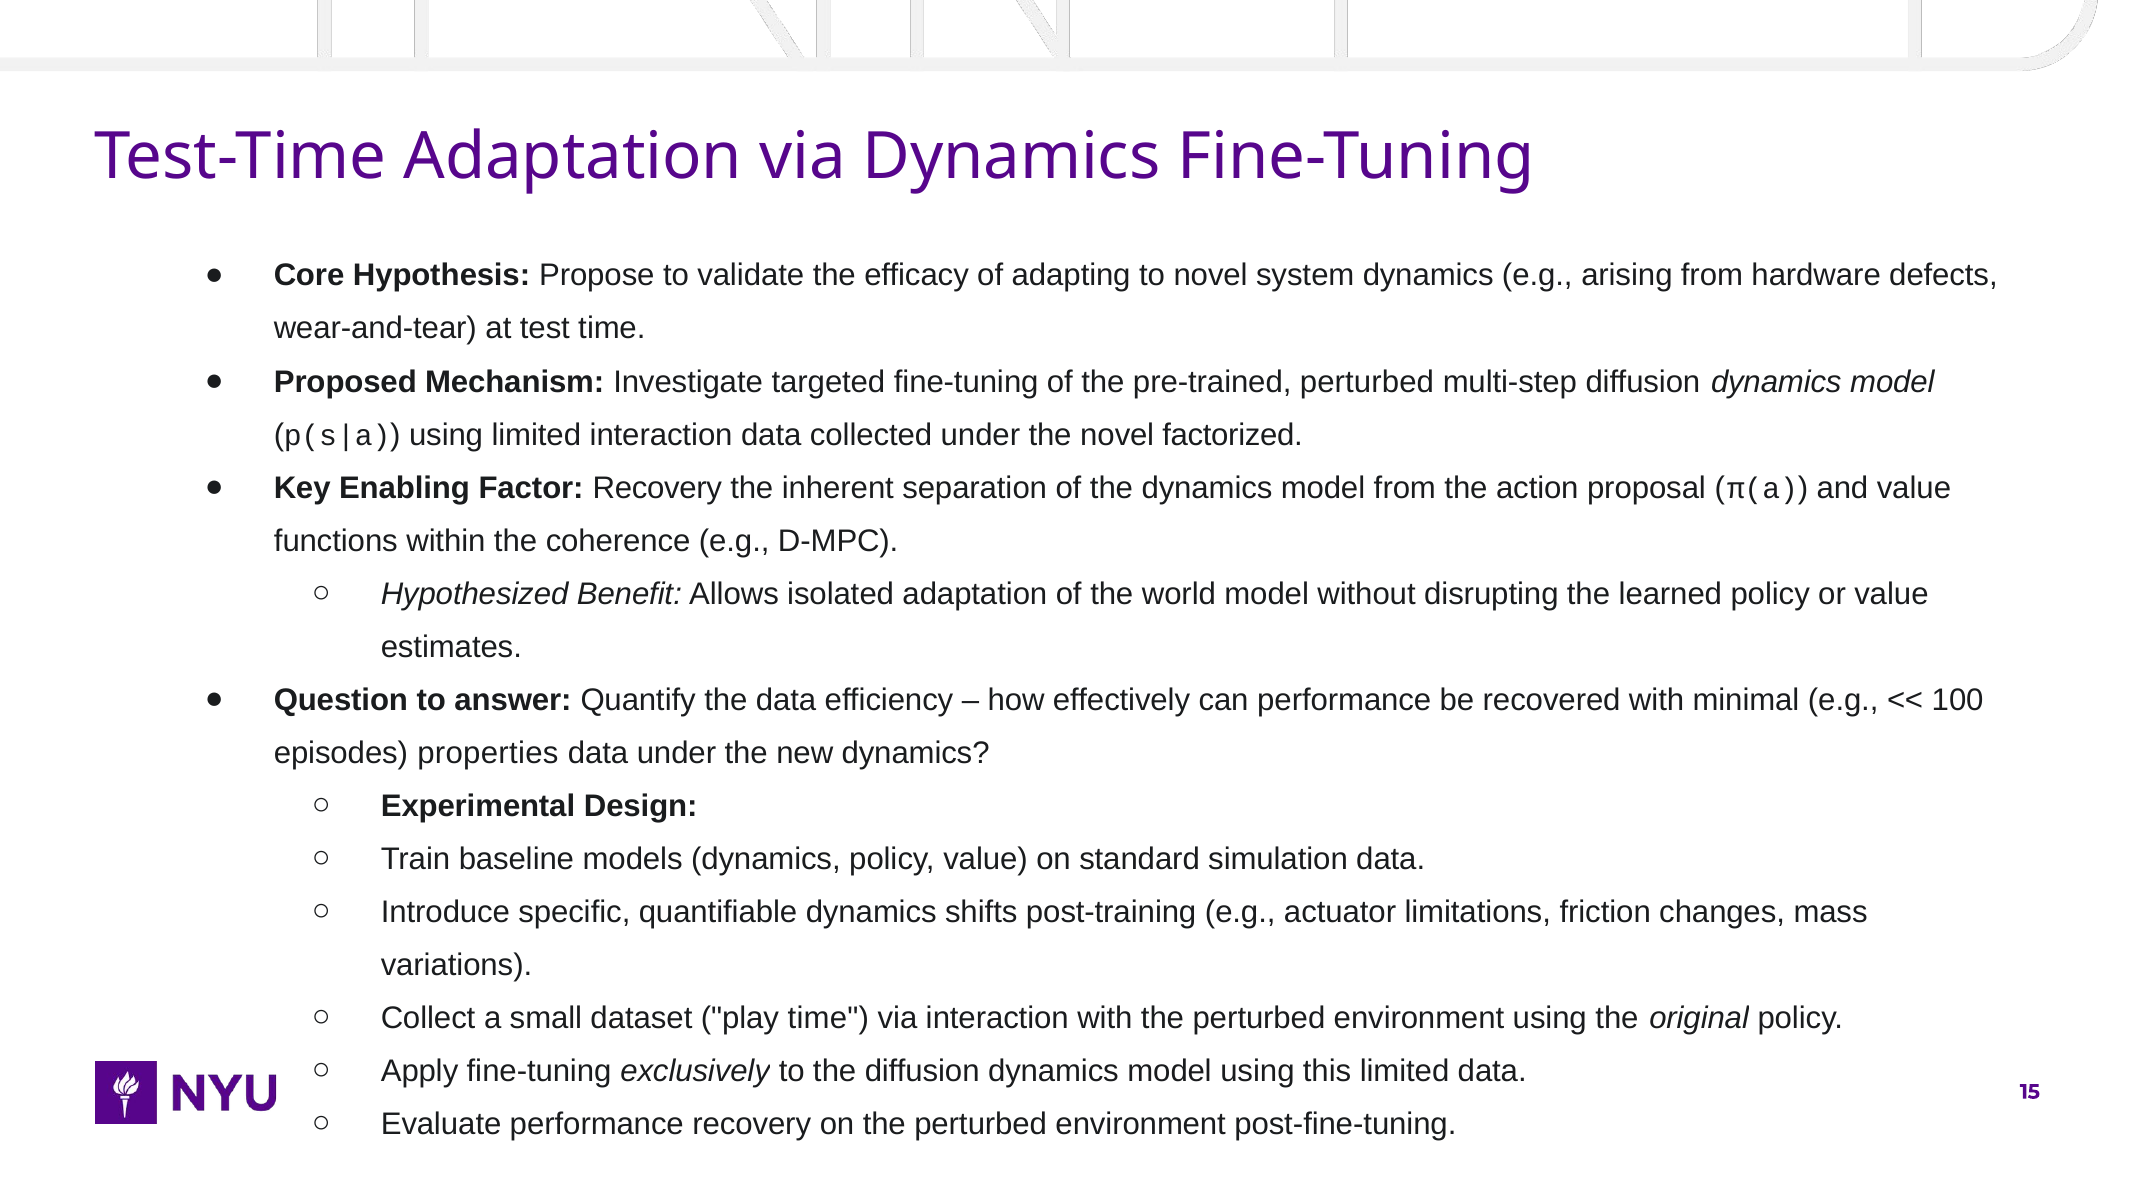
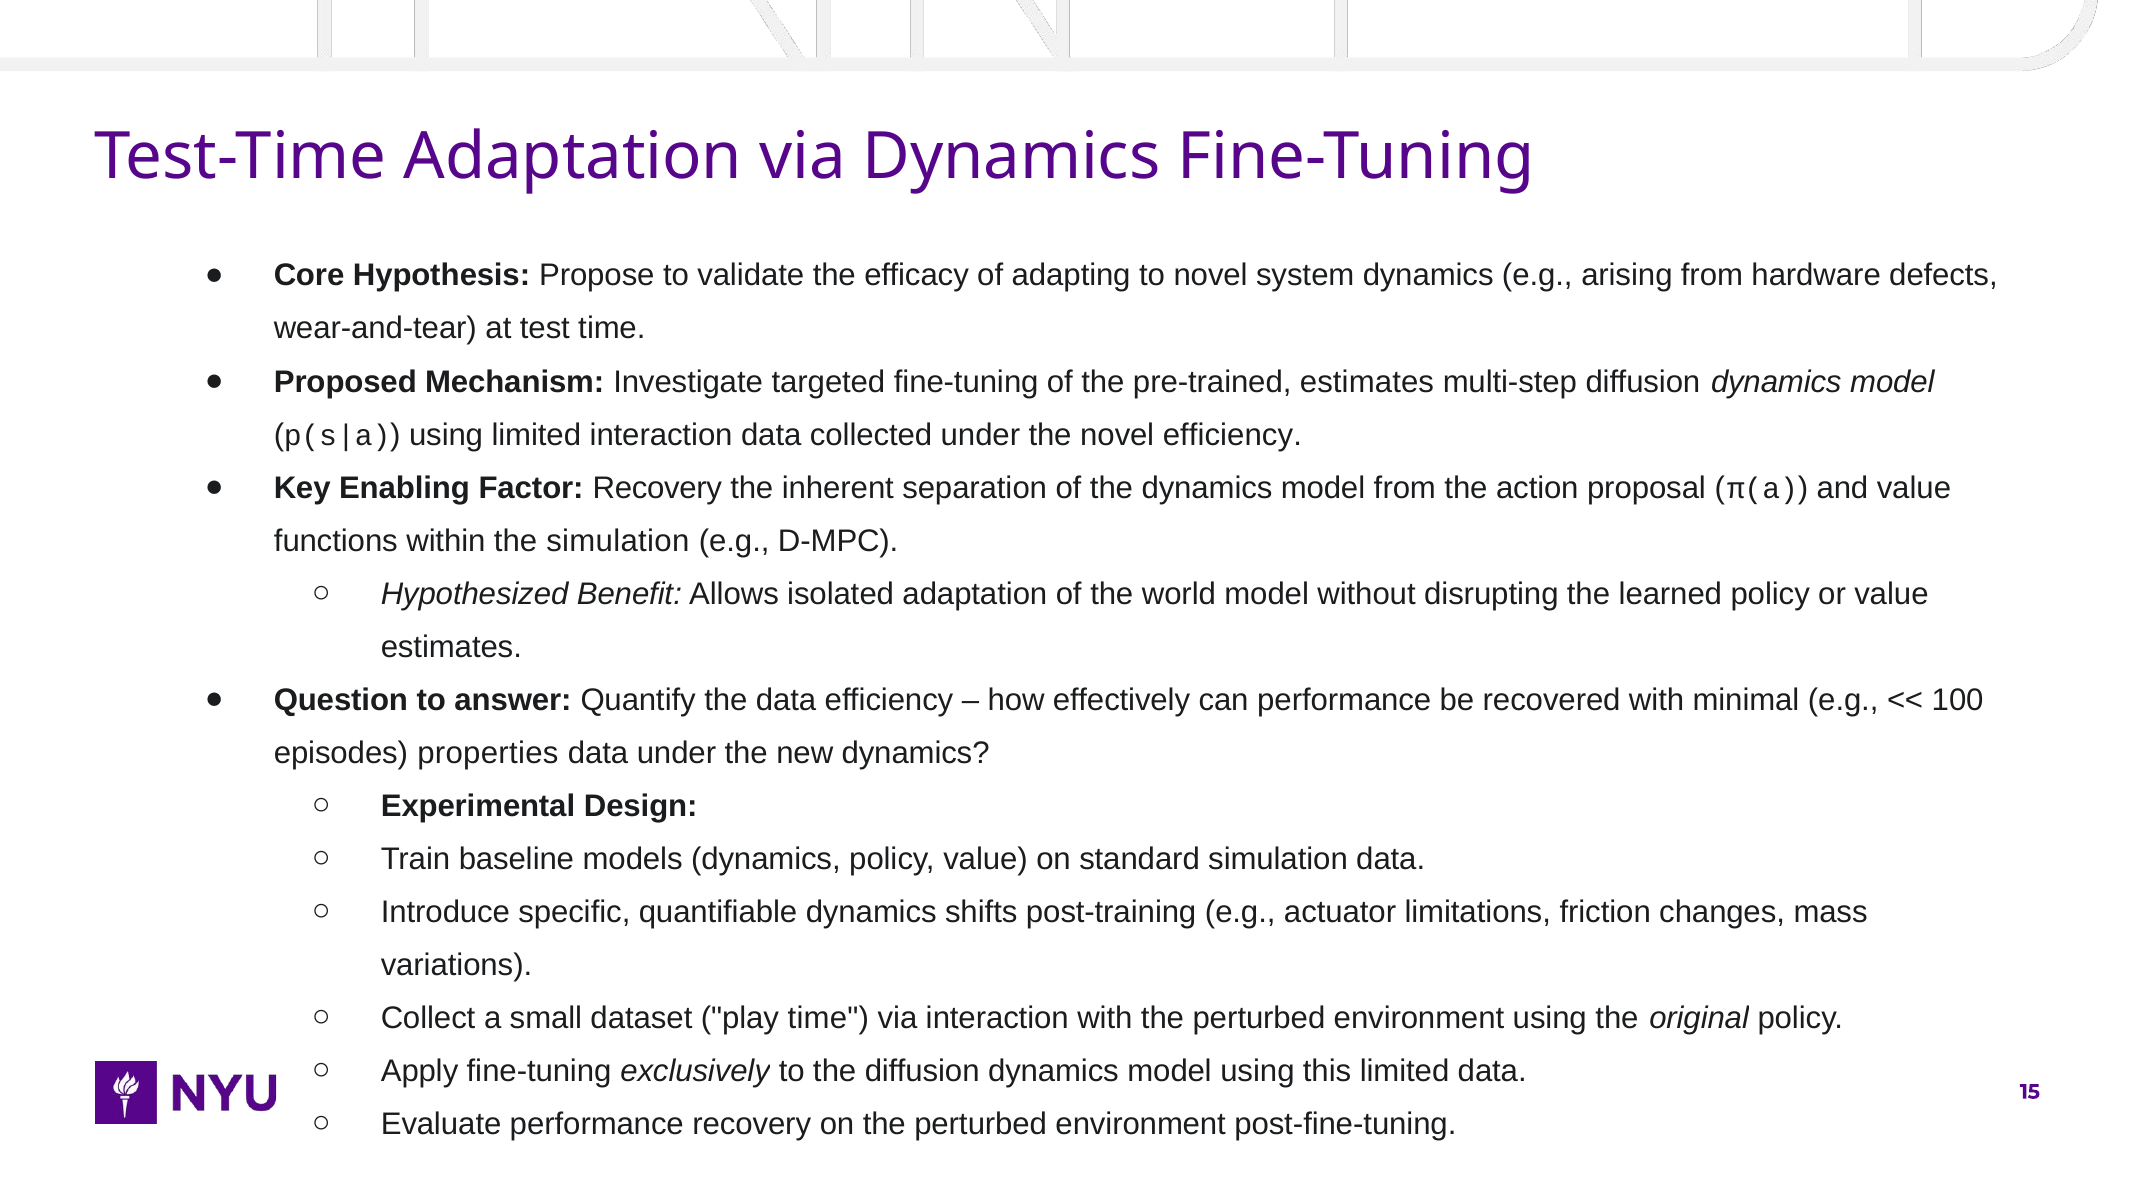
pre-trained perturbed: perturbed -> estimates
novel factorized: factorized -> efficiency
the coherence: coherence -> simulation
